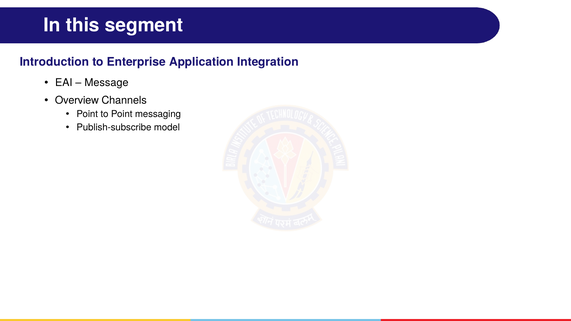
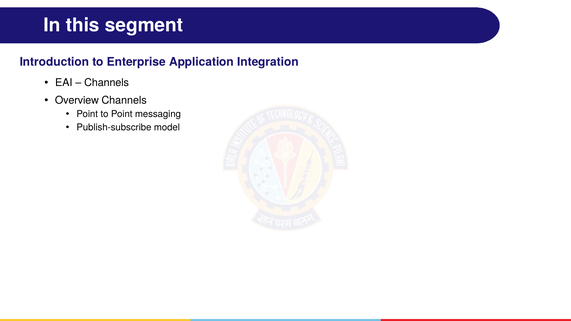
Message at (106, 83): Message -> Channels
